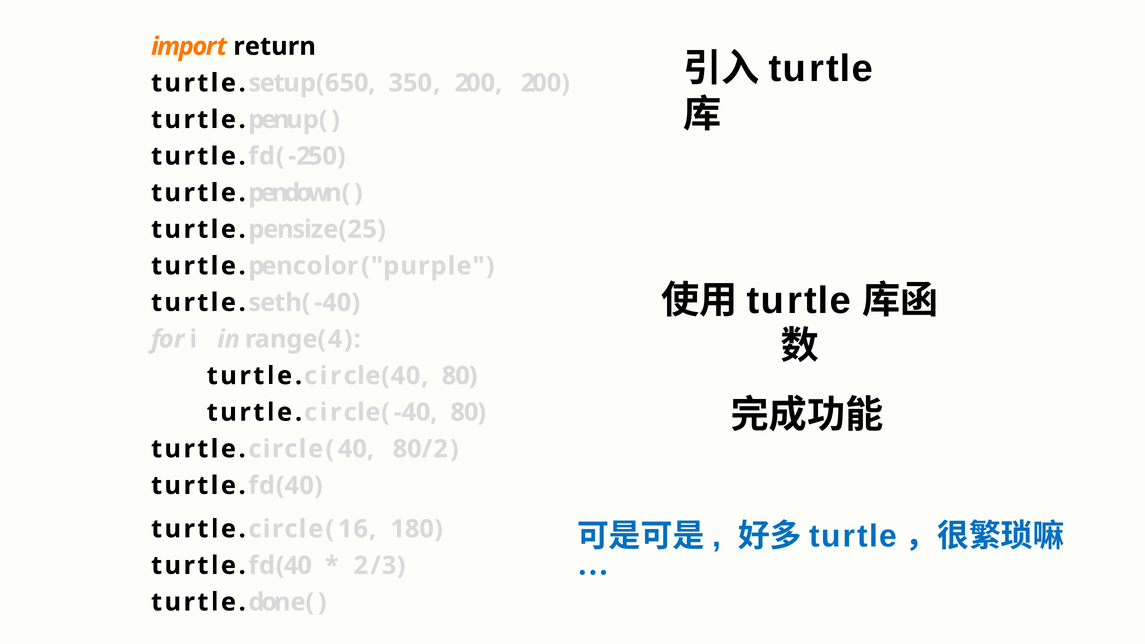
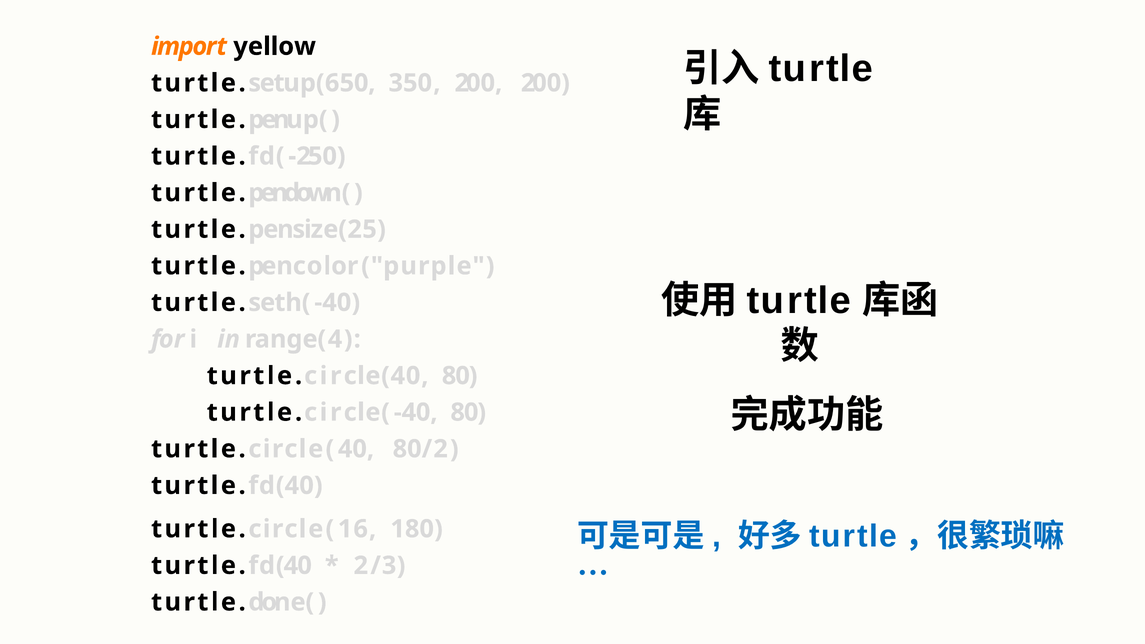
return: return -> yellow
